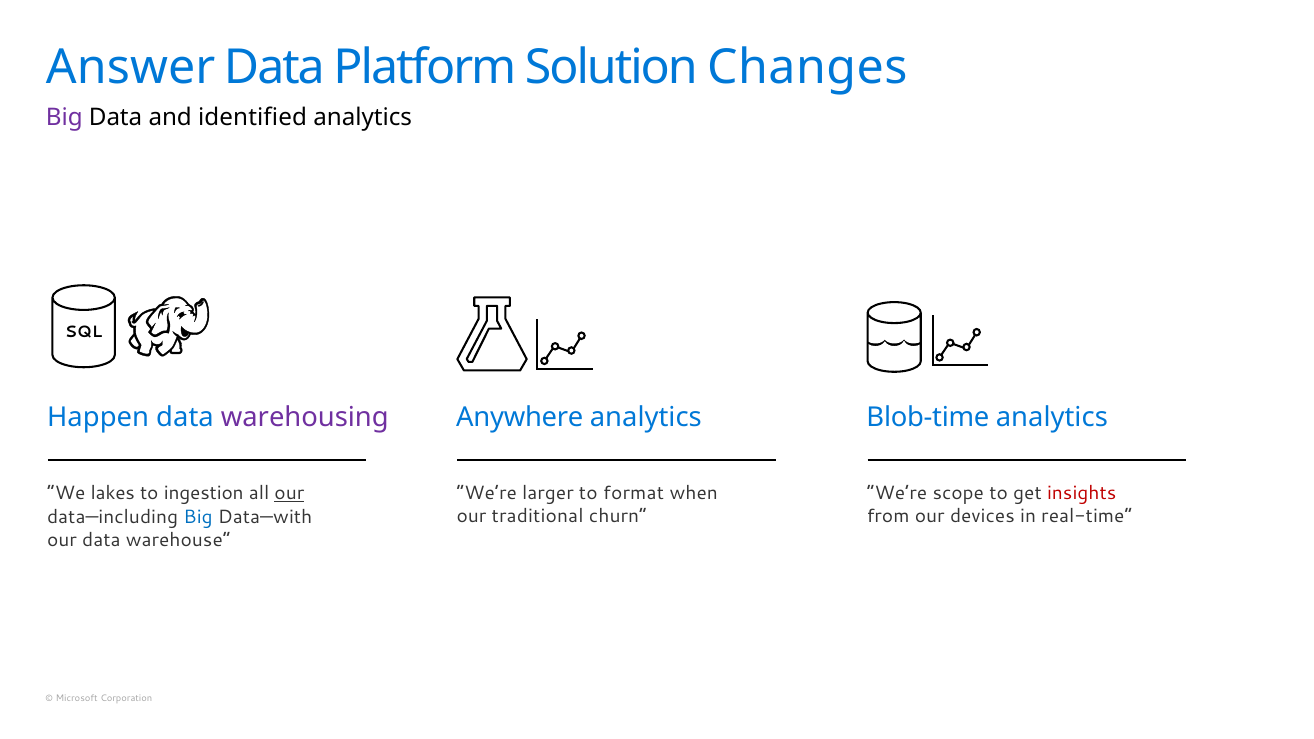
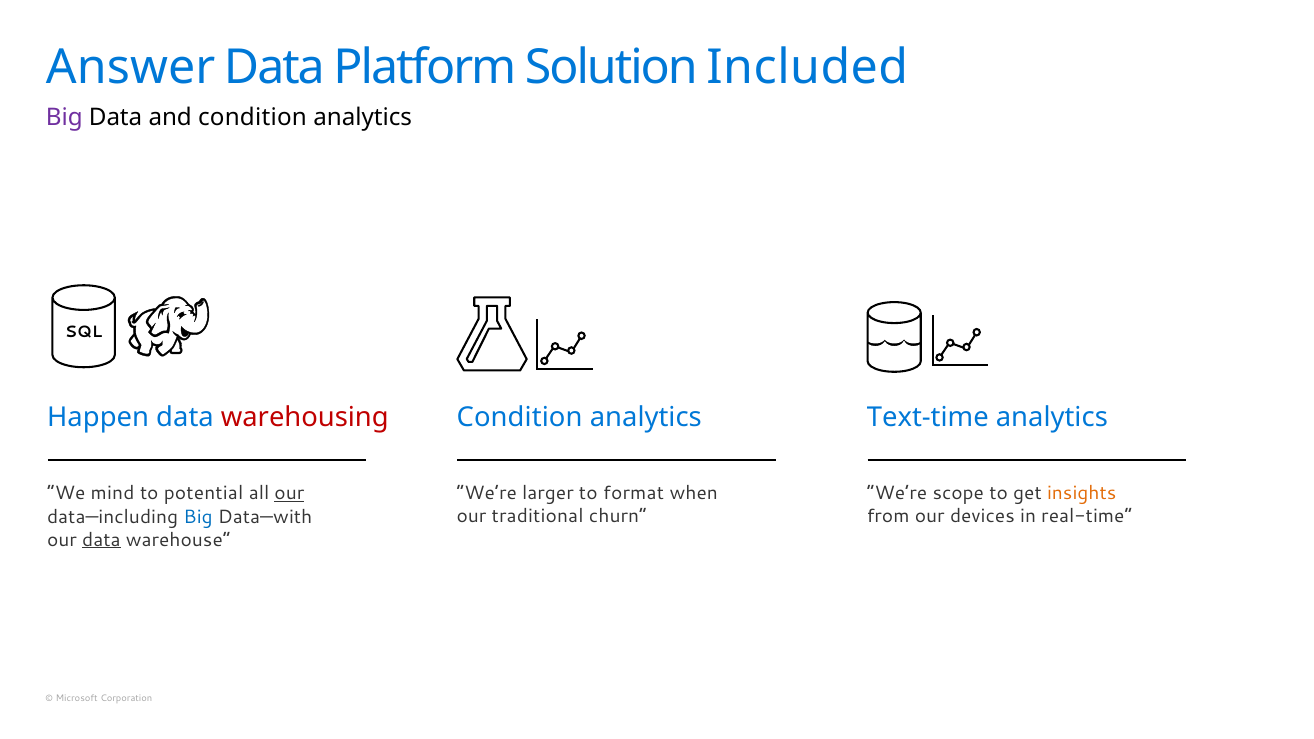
Changes: Changes -> Included
and identified: identified -> condition
warehousing colour: purple -> red
Anywhere at (520, 418): Anywhere -> Condition
Blob-time: Blob-time -> Text-time
lakes: lakes -> mind
ingestion: ingestion -> potential
insights colour: red -> orange
data at (101, 540) underline: none -> present
